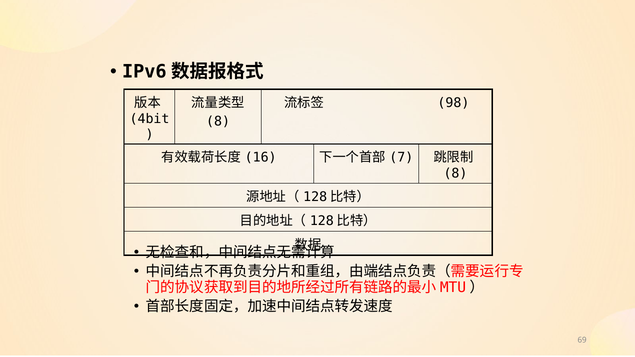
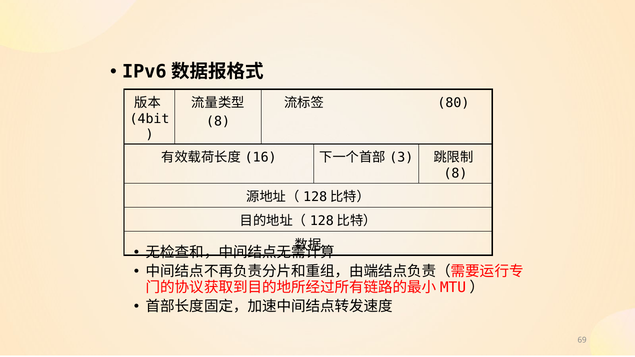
98: 98 -> 80
7: 7 -> 3
